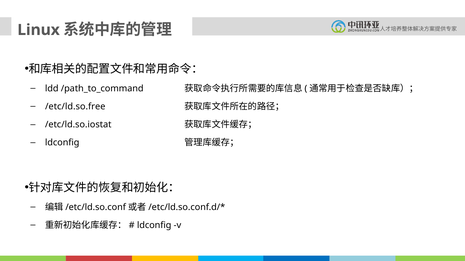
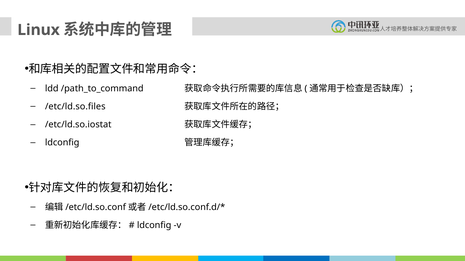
/etc/ld.so.free: /etc/ld.so.free -> /etc/ld.so.files
